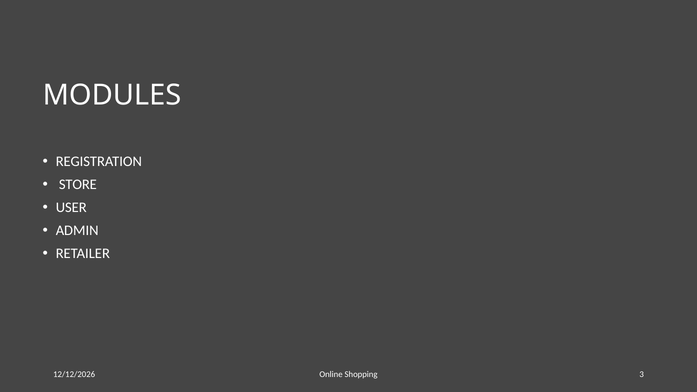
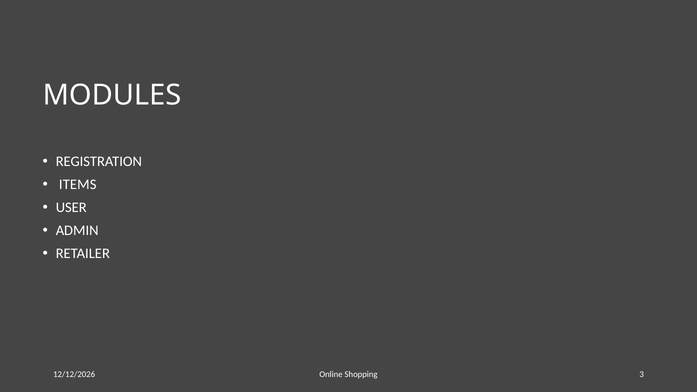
STORE: STORE -> ITEMS
